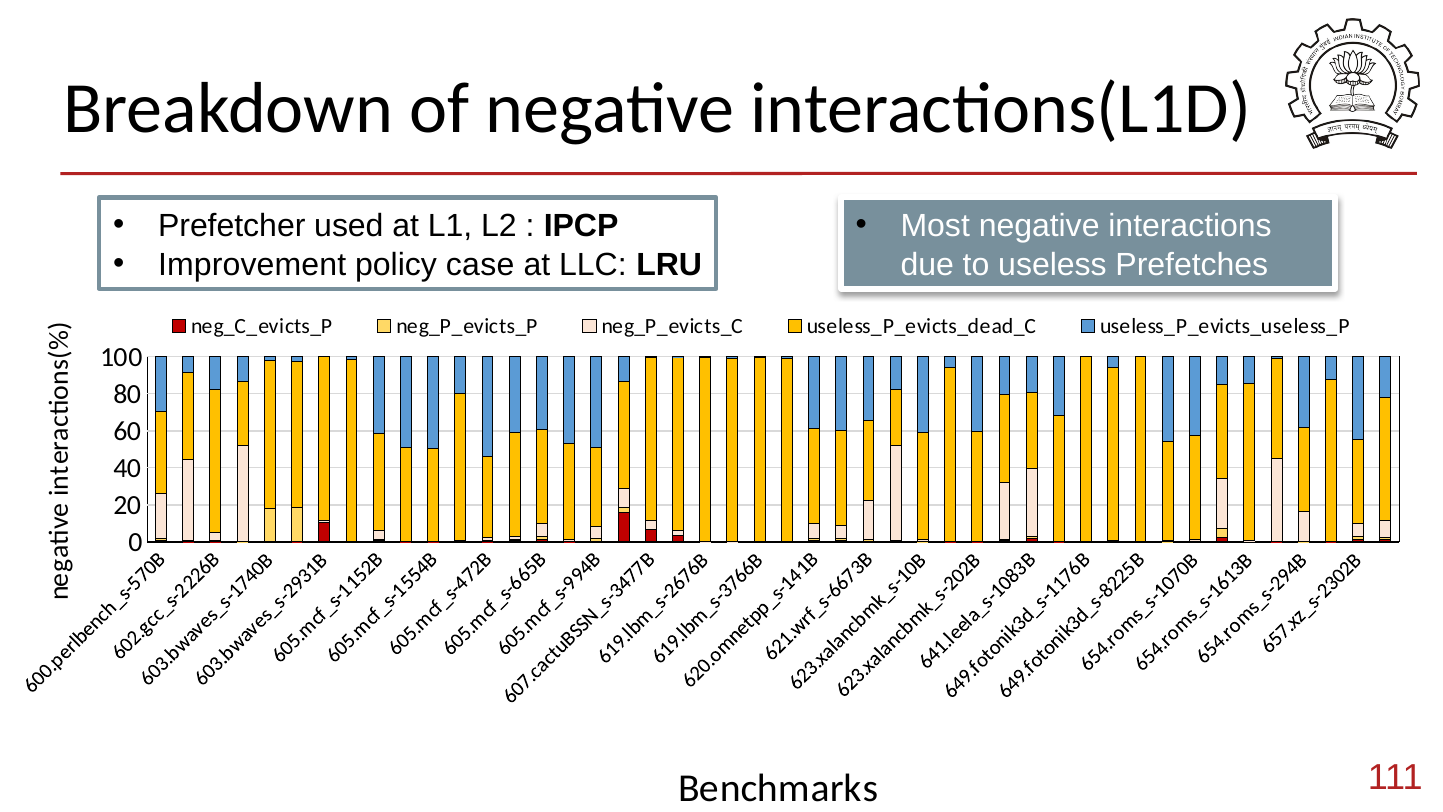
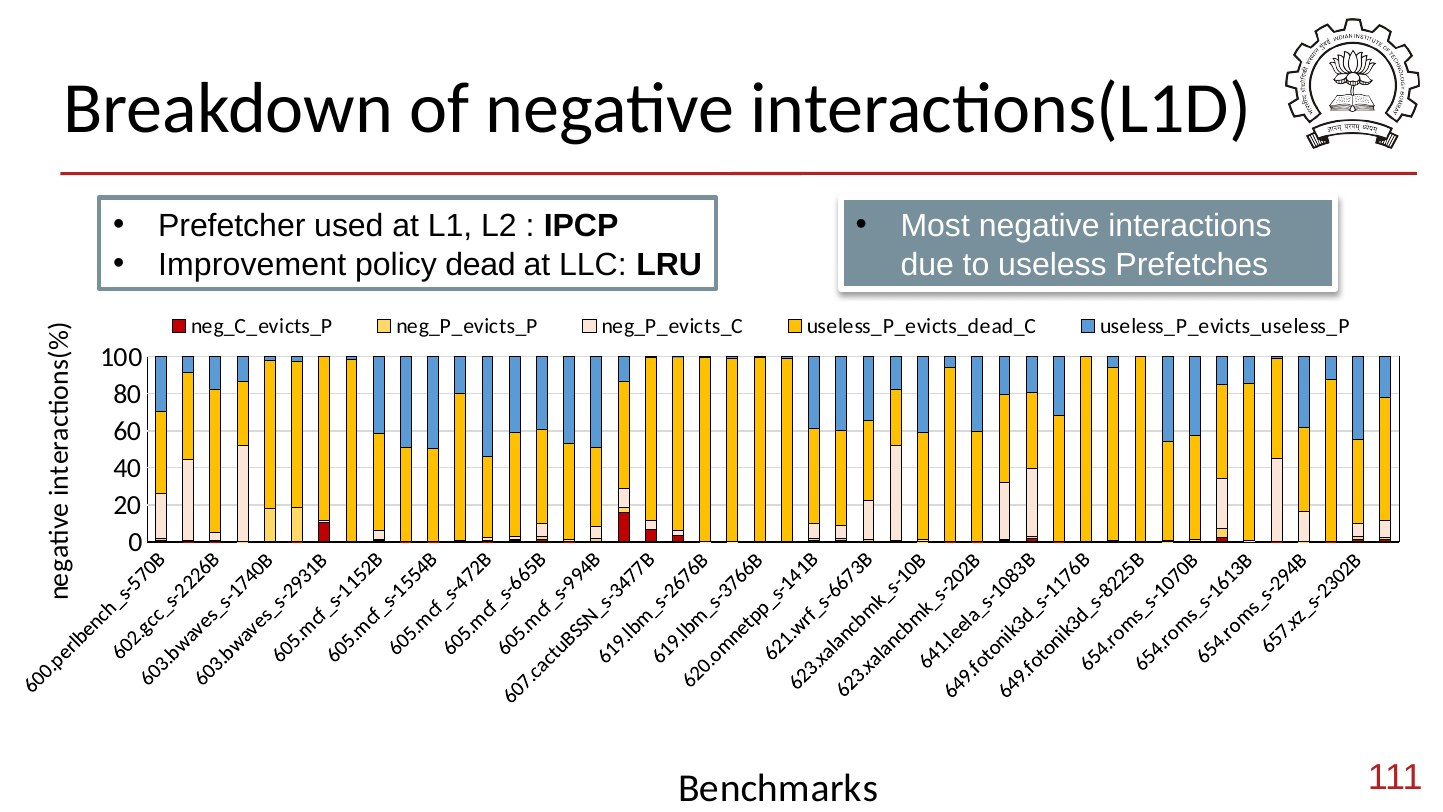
case: case -> dead
